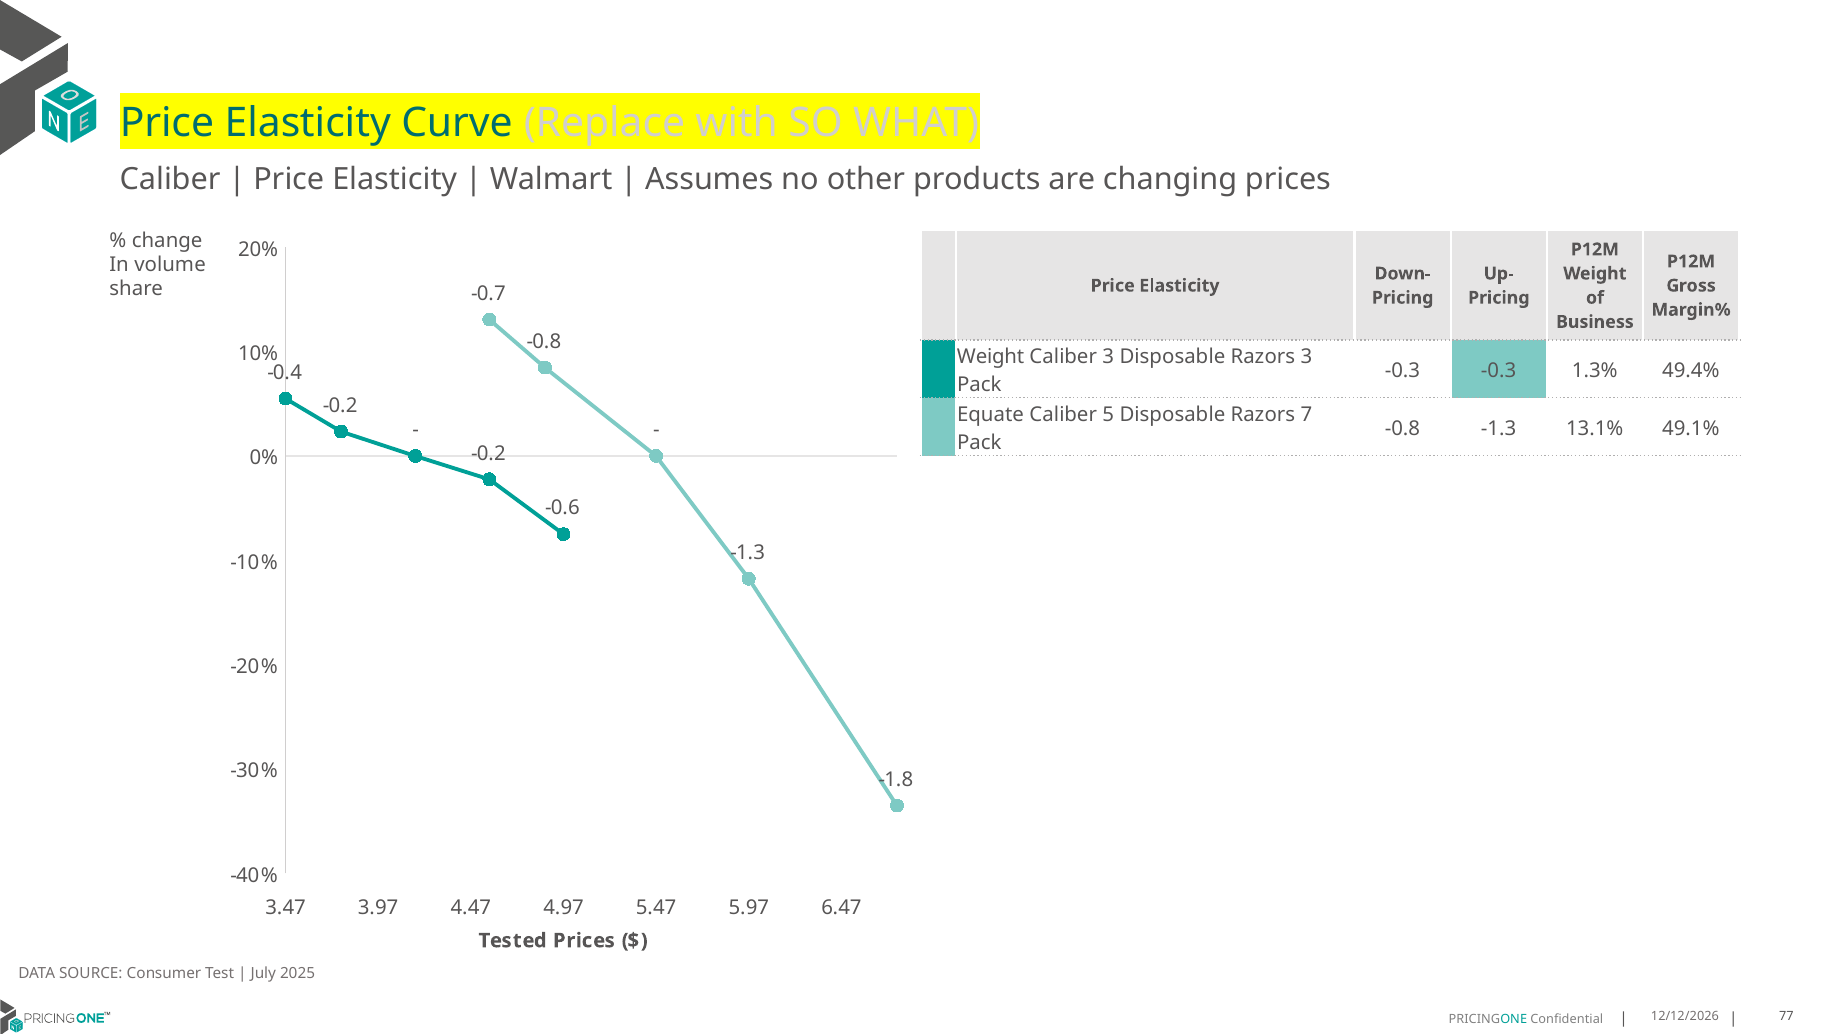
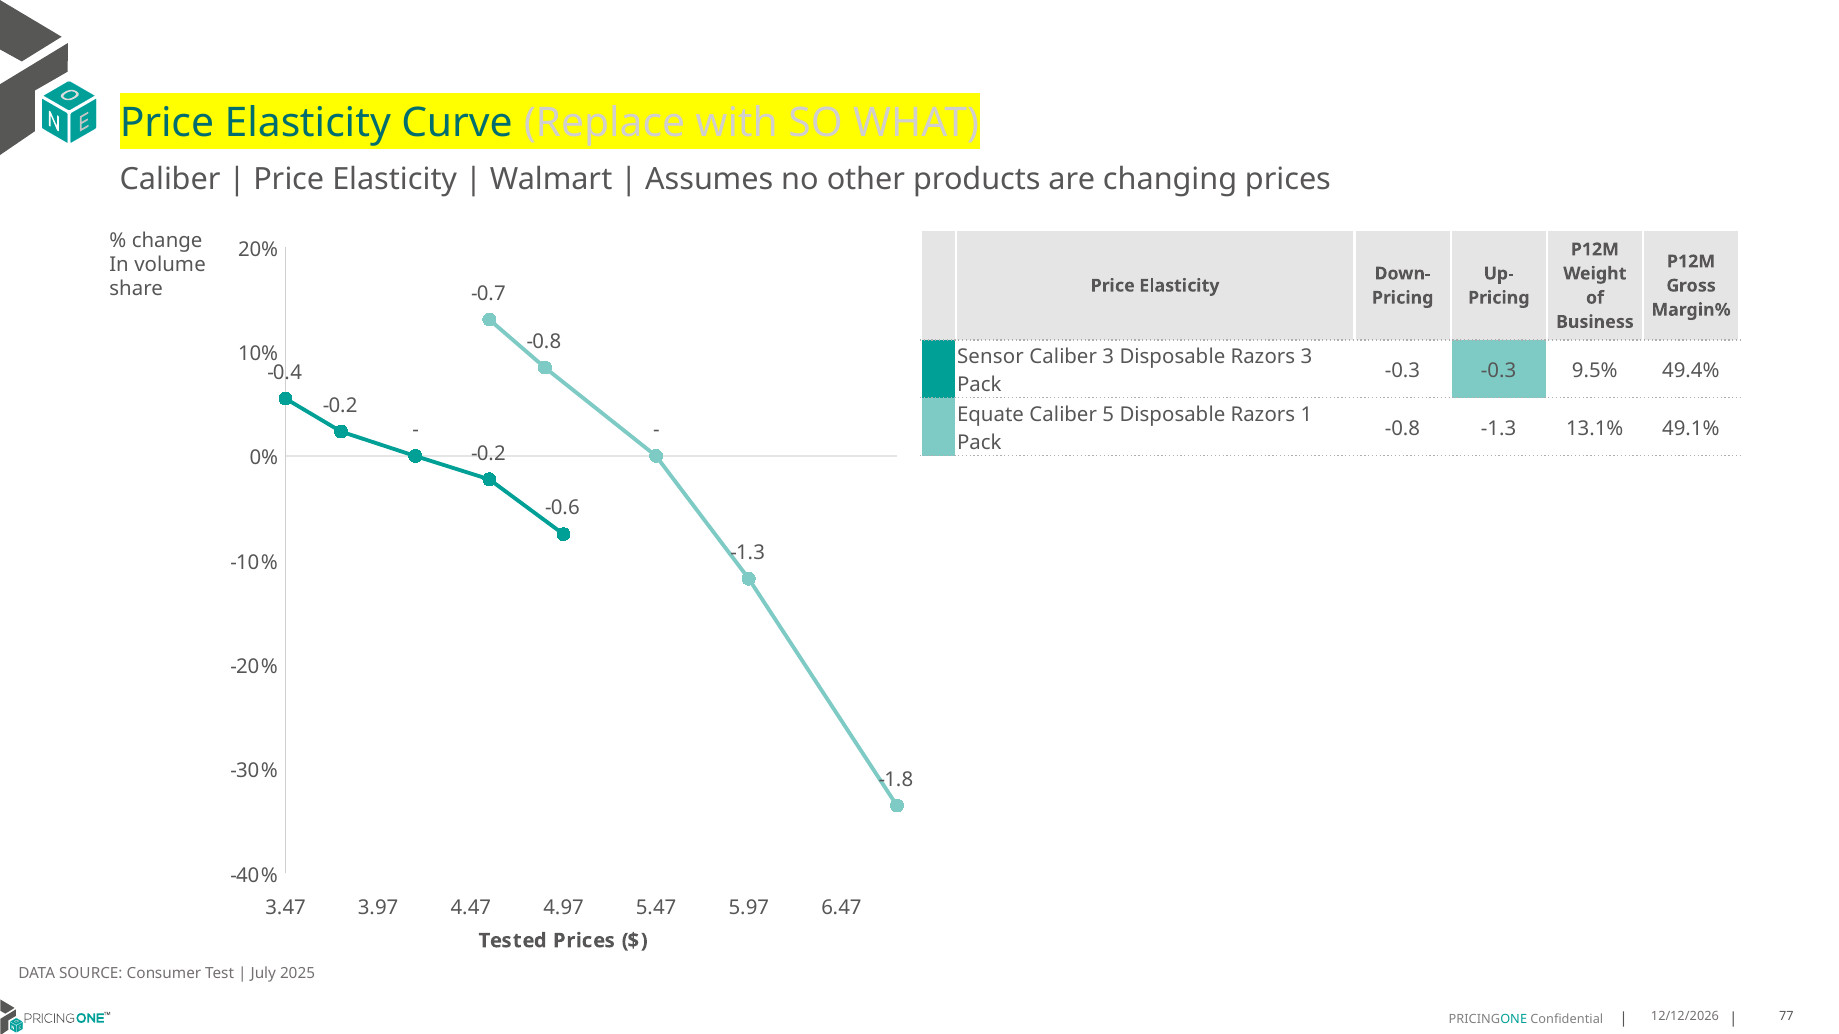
Weight at (991, 357): Weight -> Sensor
1.3%: 1.3% -> 9.5%
7: 7 -> 1
